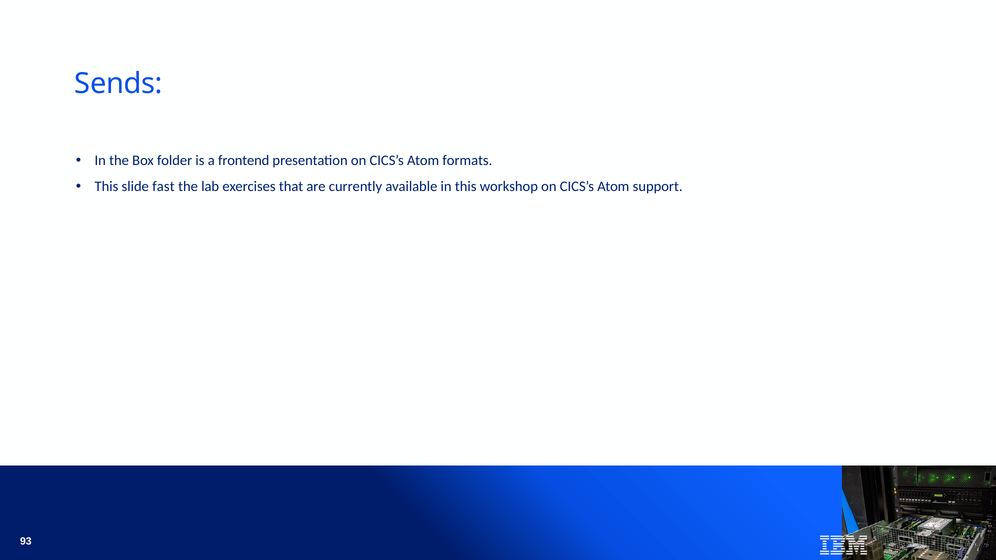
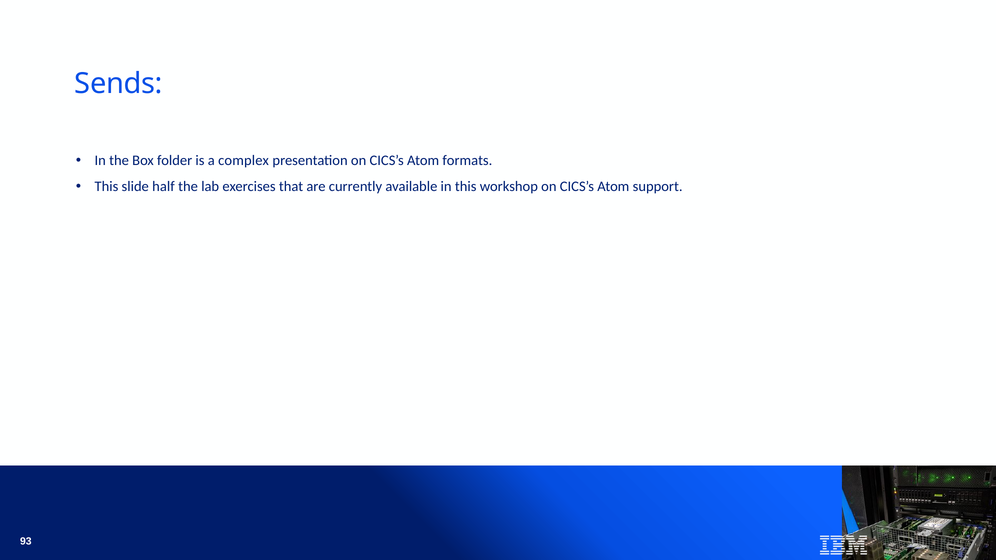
frontend: frontend -> complex
fast: fast -> half
